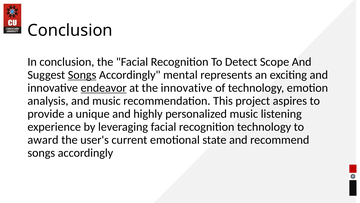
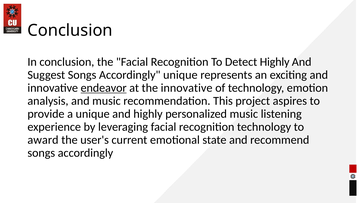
Detect Scope: Scope -> Highly
Songs at (82, 75) underline: present -> none
Accordingly mental: mental -> unique
